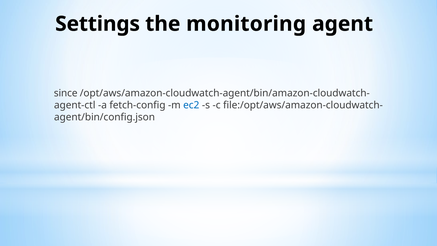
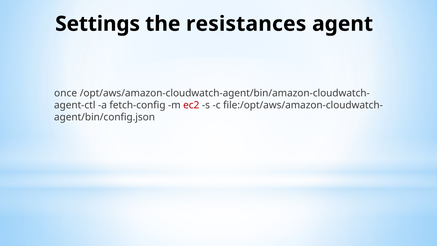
monitoring: monitoring -> resistances
since: since -> once
ec2 colour: blue -> red
